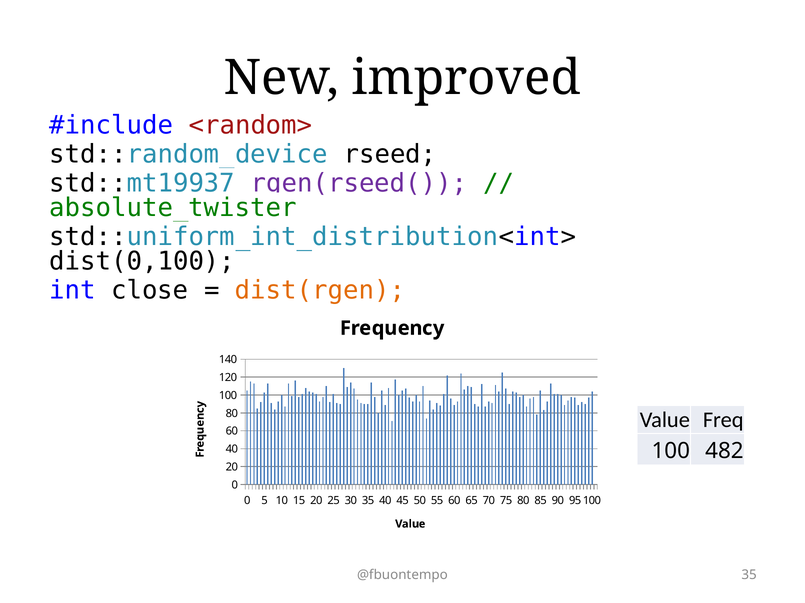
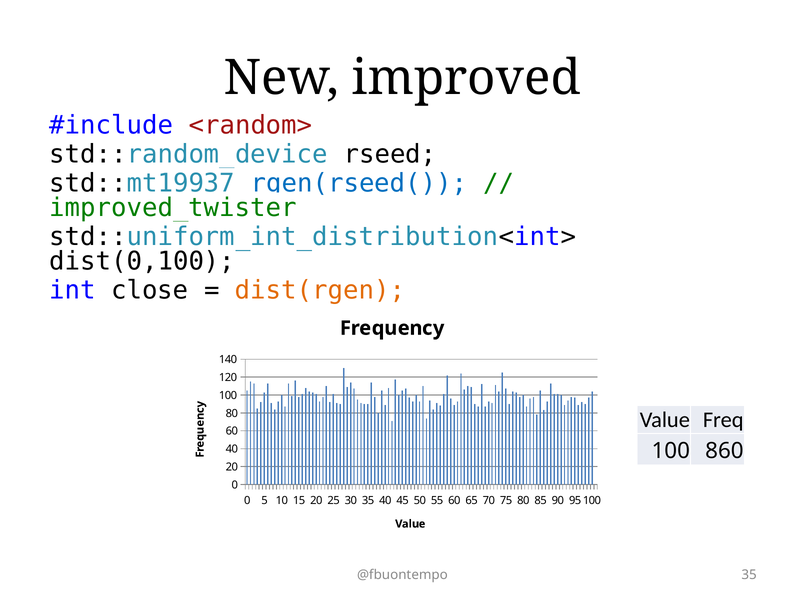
rgen(rseed( colour: purple -> blue
absolute_twister: absolute_twister -> improved_twister
482: 482 -> 860
